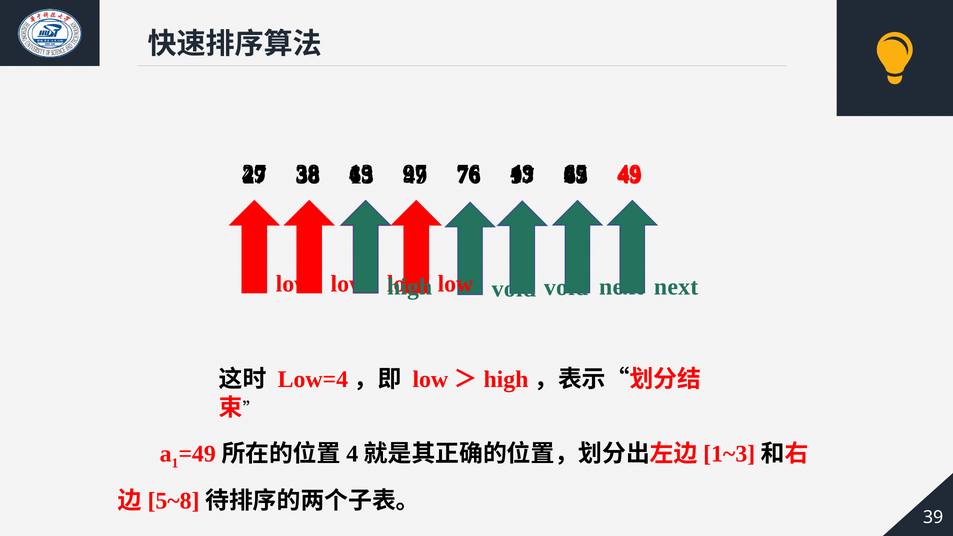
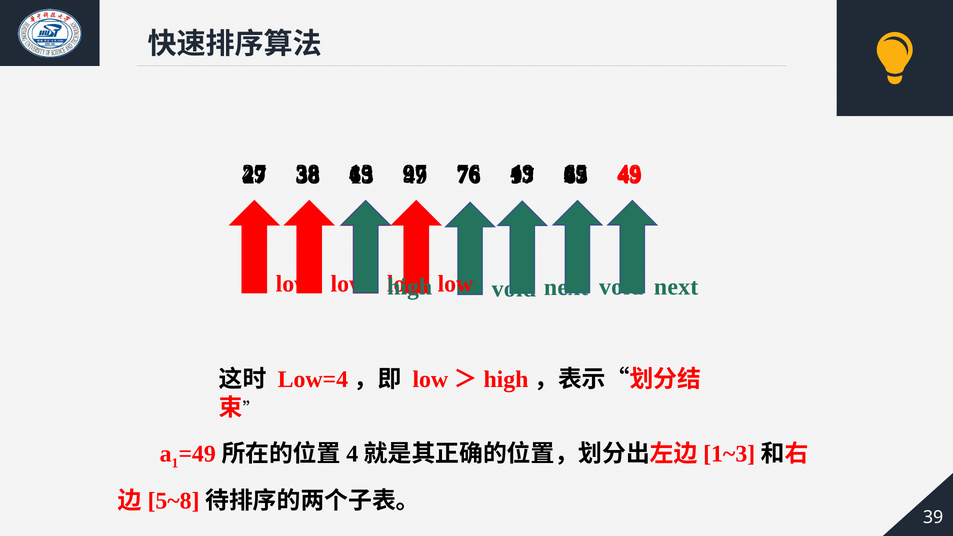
next at (621, 287): next -> void
void at (566, 288): void -> next
